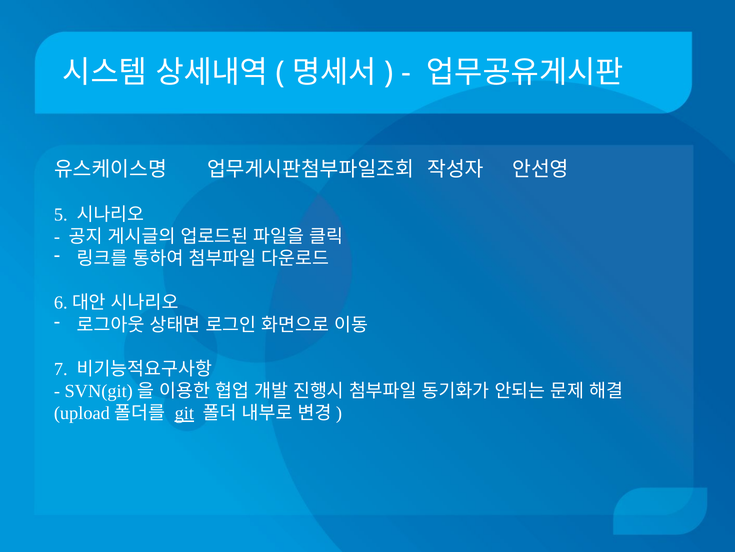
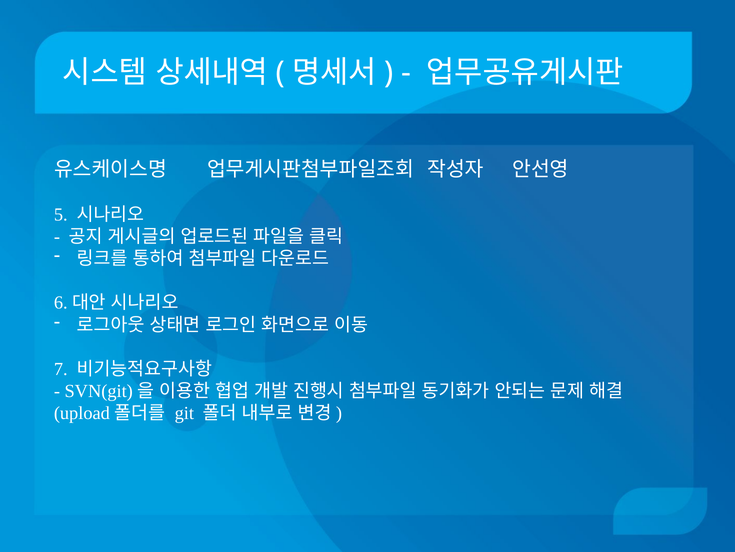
git underline: present -> none
